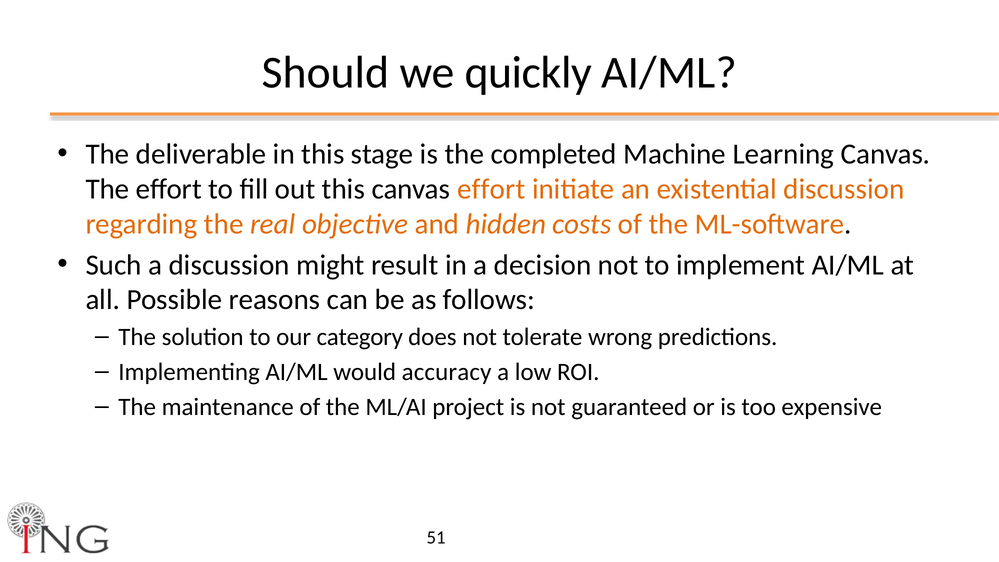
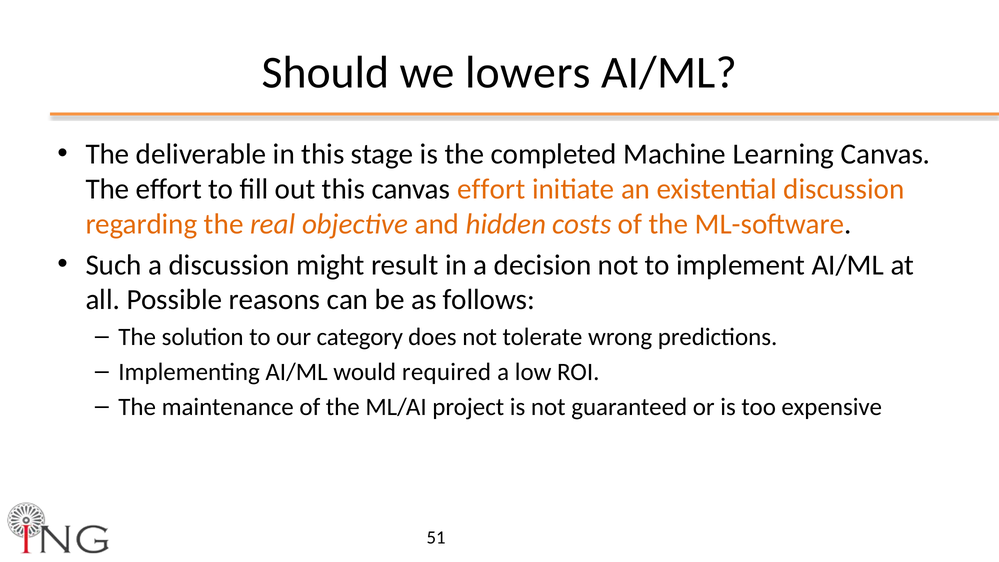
quickly: quickly -> lowers
accuracy: accuracy -> required
